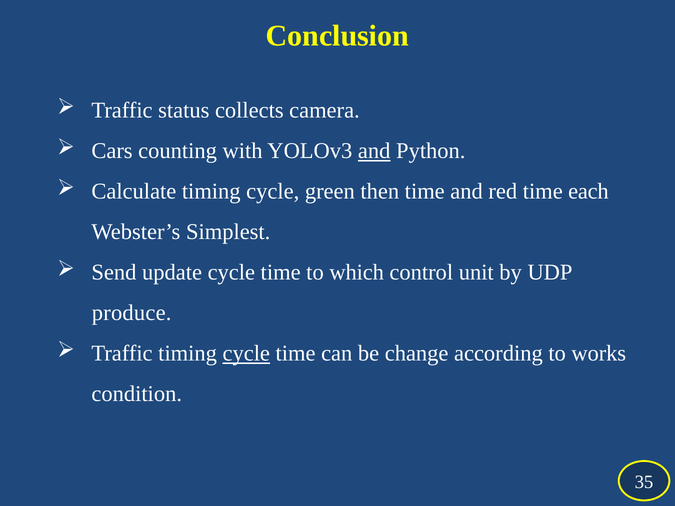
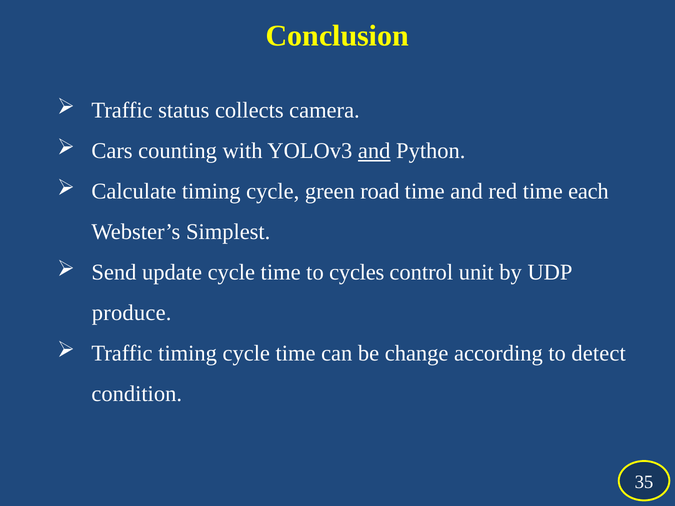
then: then -> road
which: which -> cycles
cycle at (246, 354) underline: present -> none
works: works -> detect
